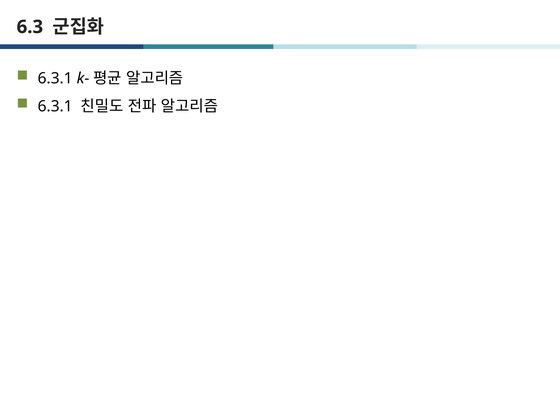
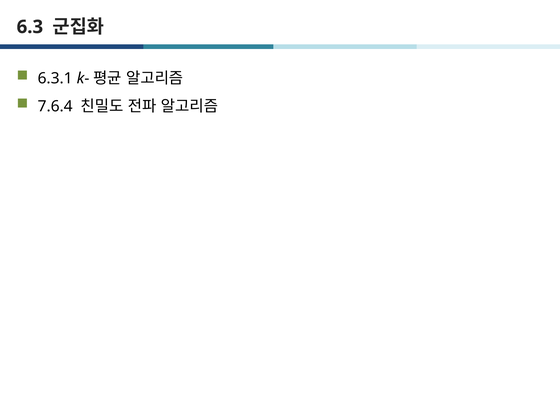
6.3.1 at (55, 106): 6.3.1 -> 7.6.4
